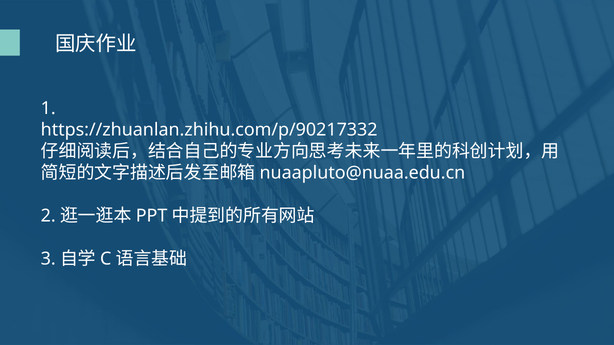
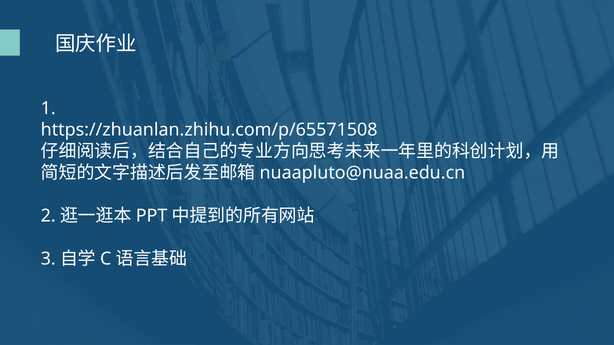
https://zhuanlan.zhihu.com/p/90217332: https://zhuanlan.zhihu.com/p/90217332 -> https://zhuanlan.zhihu.com/p/65571508
